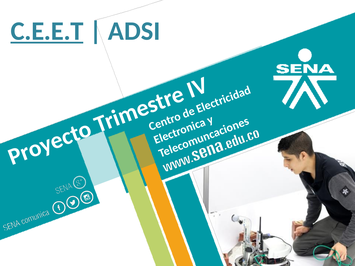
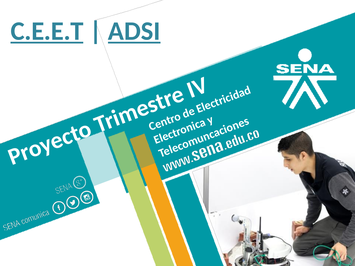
ADSI underline: none -> present
